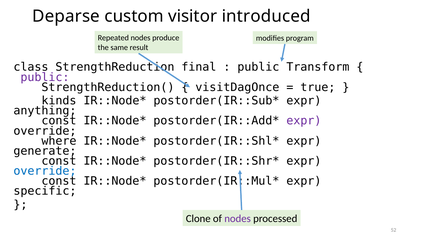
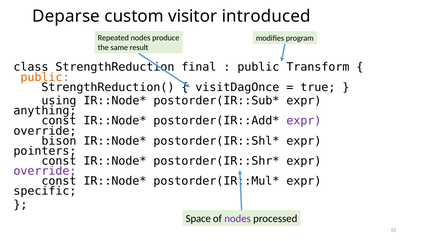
public at (45, 77) colour: purple -> orange
kinds: kinds -> using
where: where -> bison
generate: generate -> pointers
override at (45, 171) colour: blue -> purple
Clone: Clone -> Space
